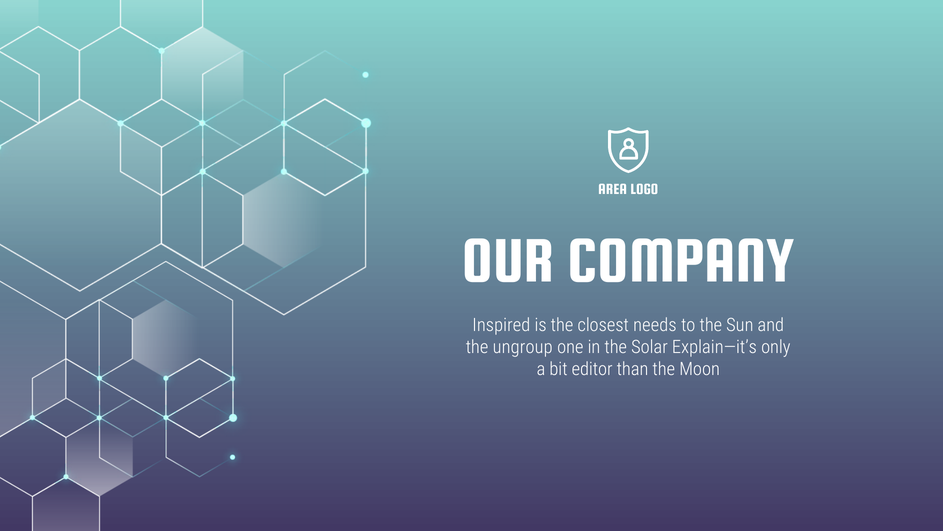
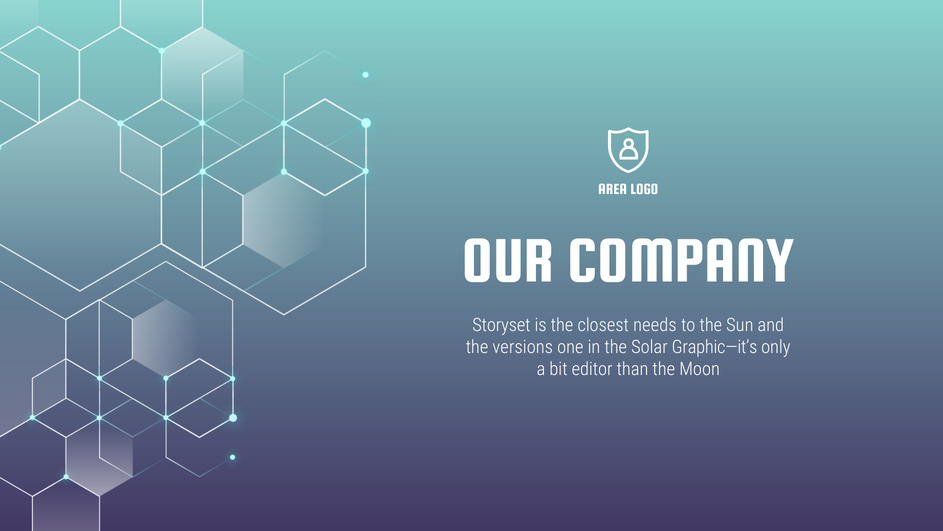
Inspired: Inspired -> Storyset
ungroup: ungroup -> versions
Explain—it’s: Explain—it’s -> Graphic—it’s
